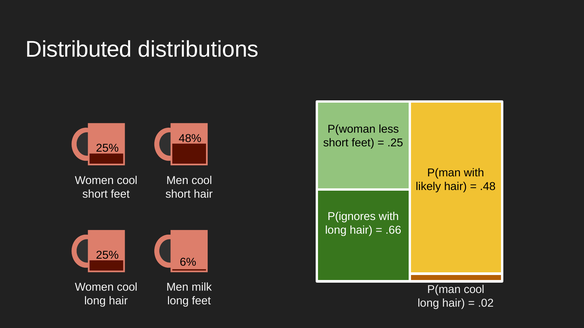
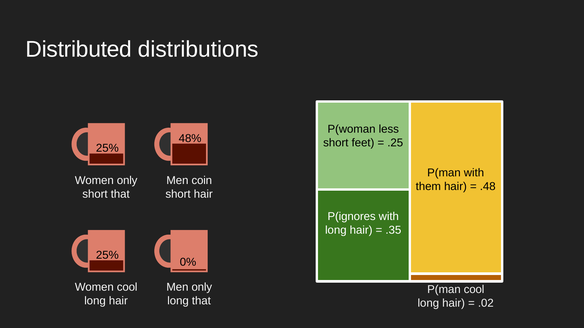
cool at (127, 181): cool -> only
Men cool: cool -> coin
likely: likely -> them
feet at (120, 194): feet -> that
.66: .66 -> .35
6%: 6% -> 0%
Men milk: milk -> only
long feet: feet -> that
